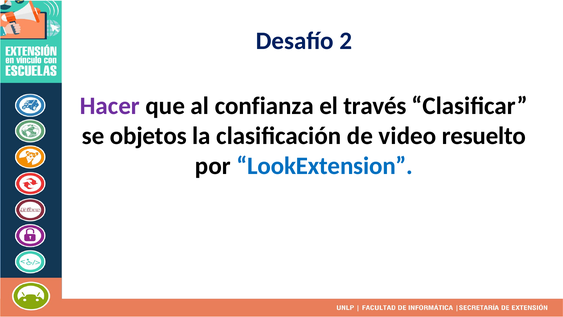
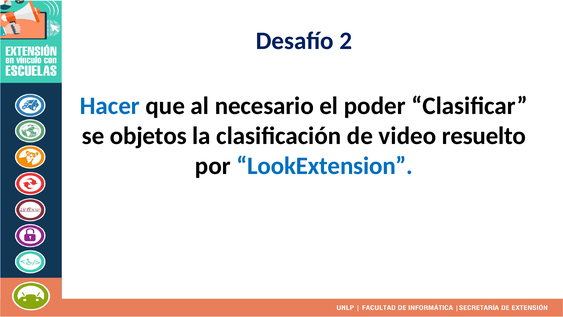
Hacer colour: purple -> blue
confianza: confianza -> necesario
través: través -> poder
